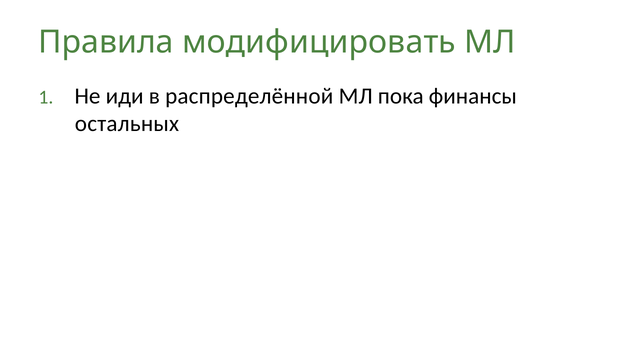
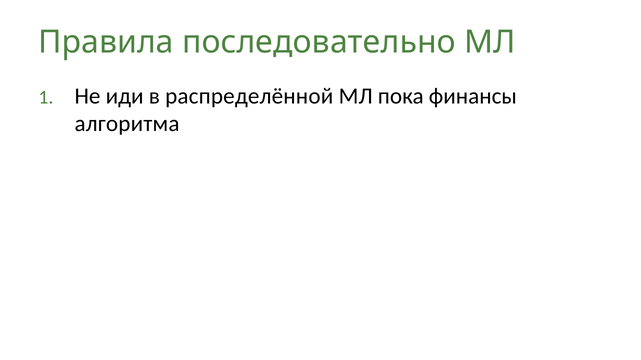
модифицировать: модифицировать -> последовательно
остальных: остальных -> алгоритма
